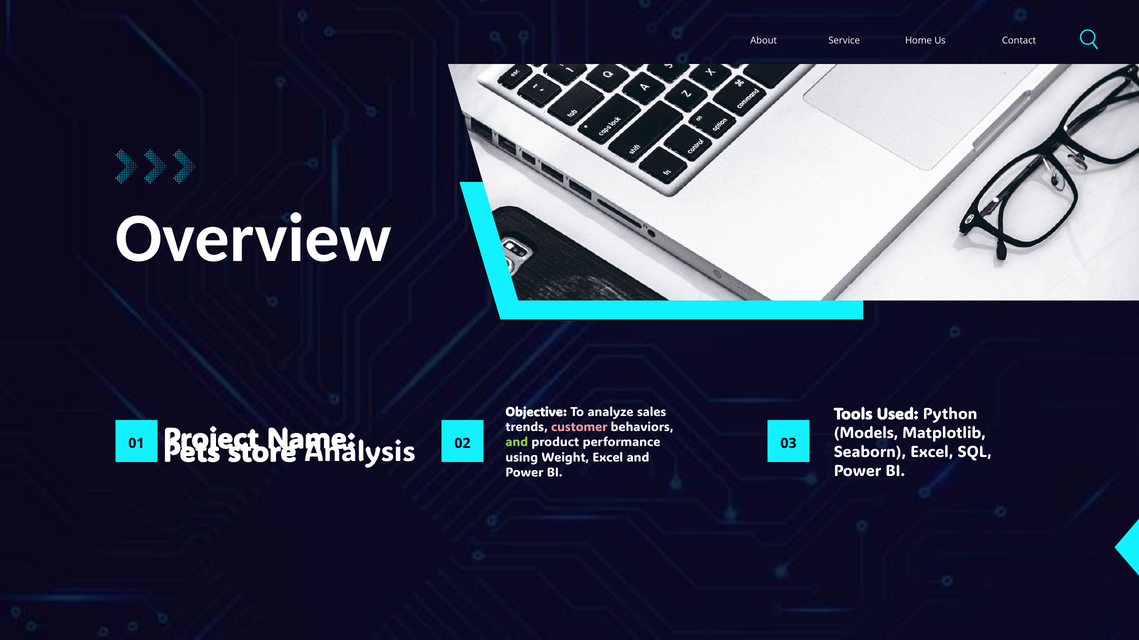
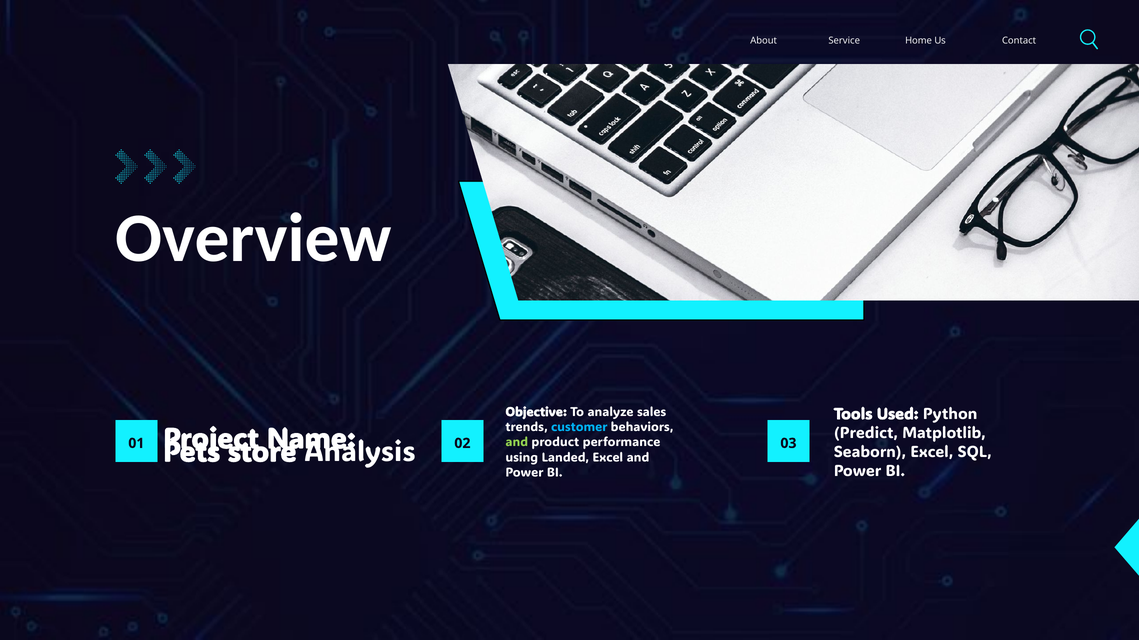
customer colour: pink -> light blue
Models: Models -> Predict
Weight: Weight -> Landed
